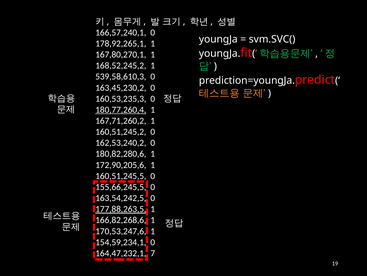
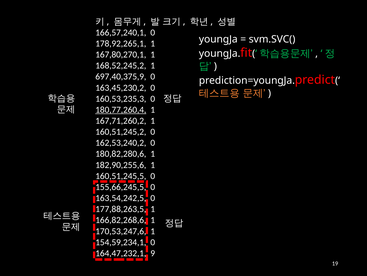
539,58,610,3: 539,58,610,3 -> 697,40,375,9
172,90,205,6: 172,90,205,6 -> 182,90,255,6
177,88,263,5 underline: present -> none
7: 7 -> 9
